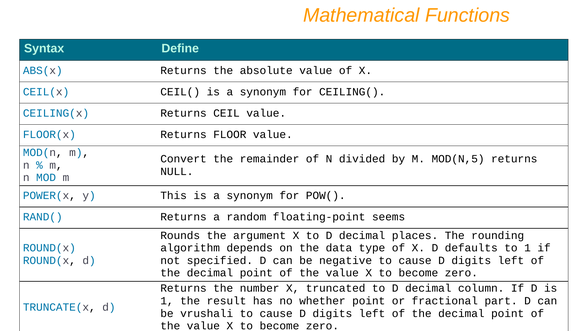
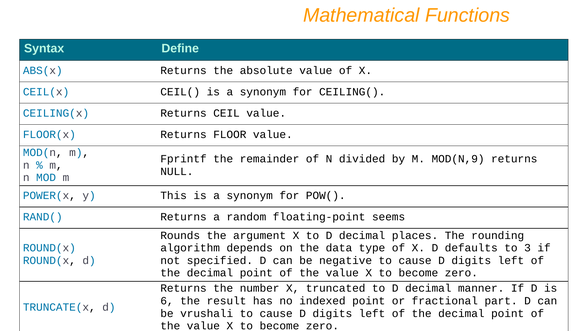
Convert: Convert -> Fprintf
MOD(N,5: MOD(N,5 -> MOD(N,9
to 1: 1 -> 3
column: column -> manner
1 at (167, 301): 1 -> 6
whether: whether -> indexed
